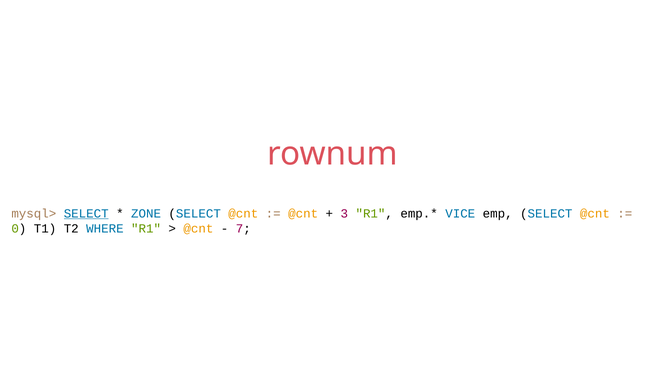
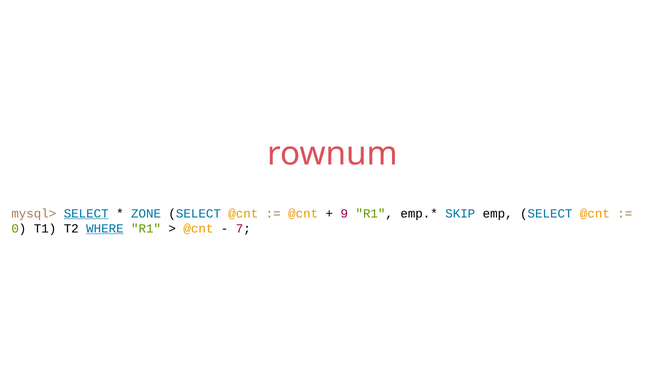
3: 3 -> 9
VICE: VICE -> SKIP
WHERE underline: none -> present
